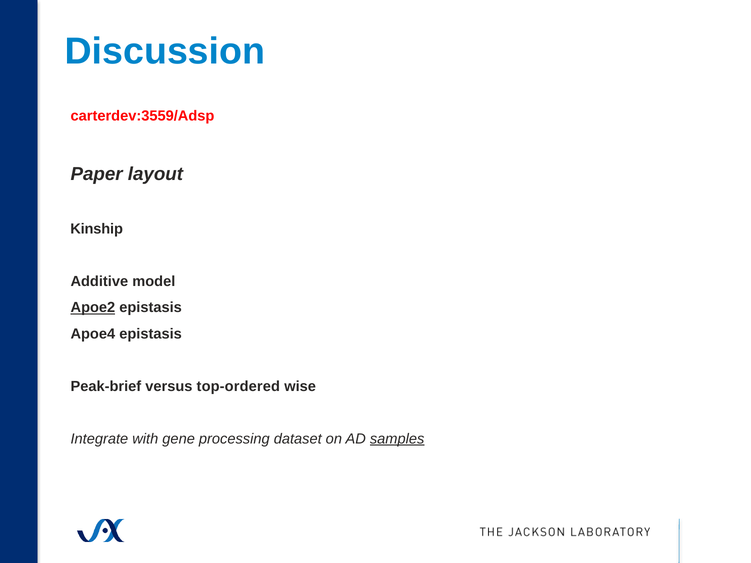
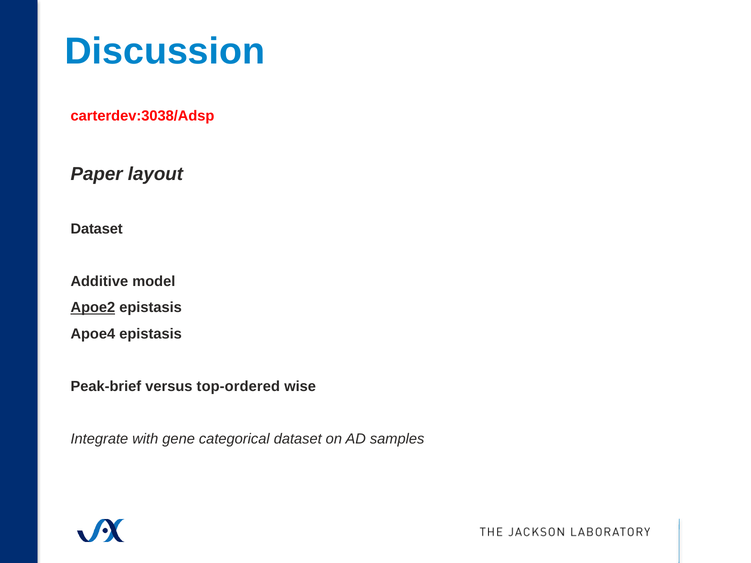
carterdev:3559/Adsp: carterdev:3559/Adsp -> carterdev:3038/Adsp
Kinship at (97, 229): Kinship -> Dataset
processing: processing -> categorical
samples underline: present -> none
